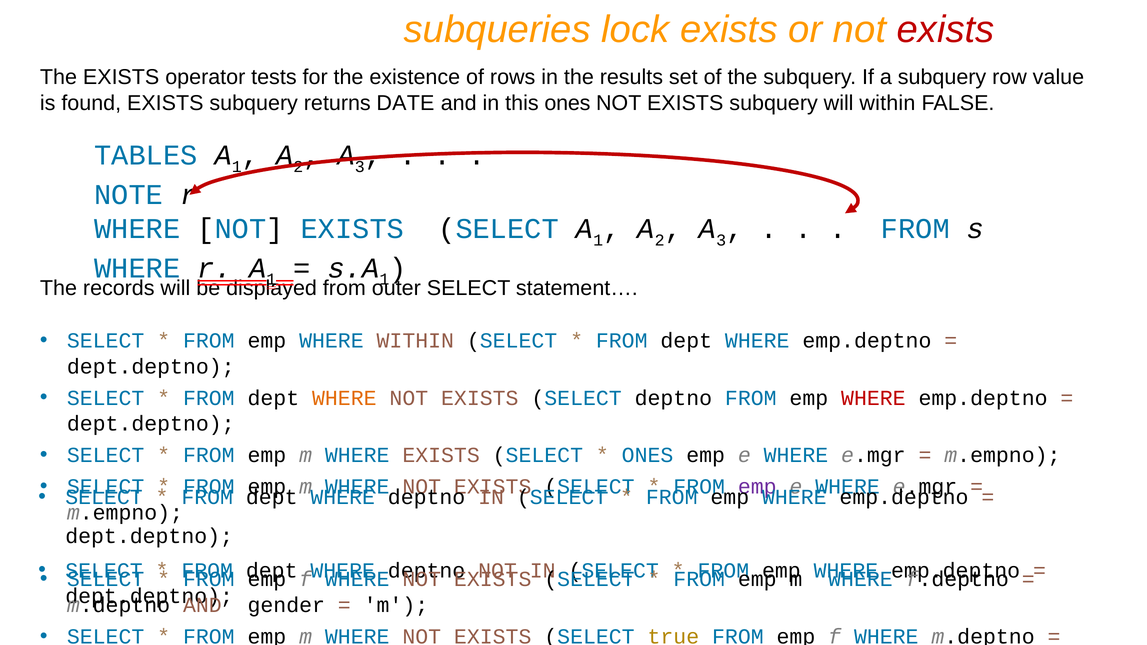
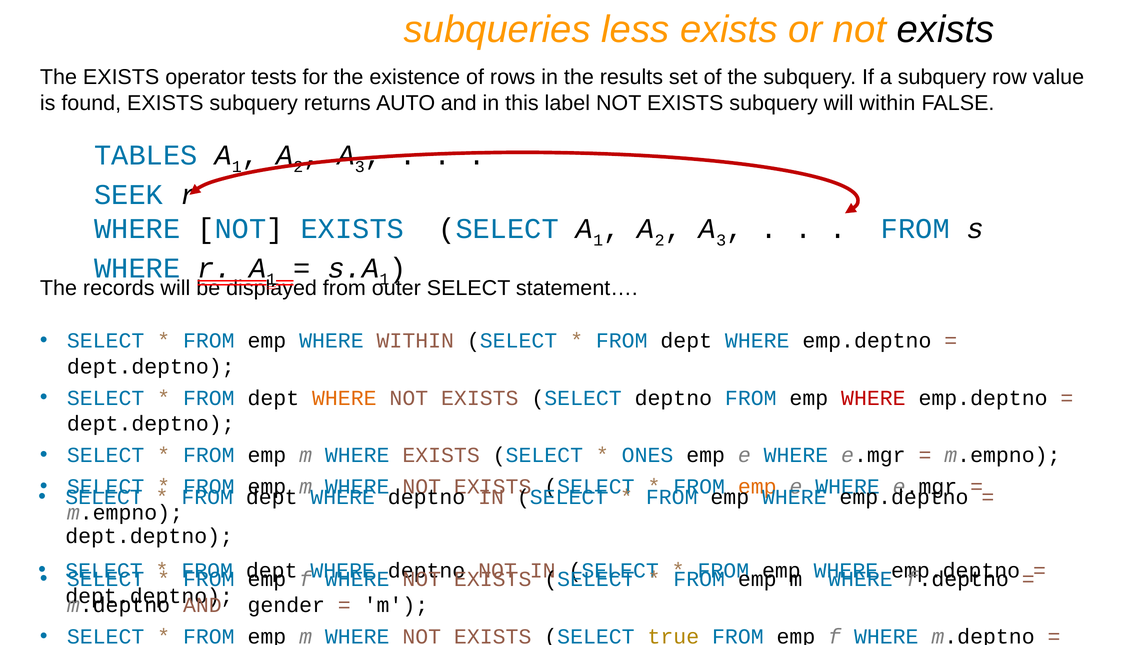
lock: lock -> less
exists at (946, 30) colour: red -> black
DATE: DATE -> AUTO
this ones: ones -> label
NOTE: NOTE -> SEEK
emp at (757, 487) colour: purple -> orange
